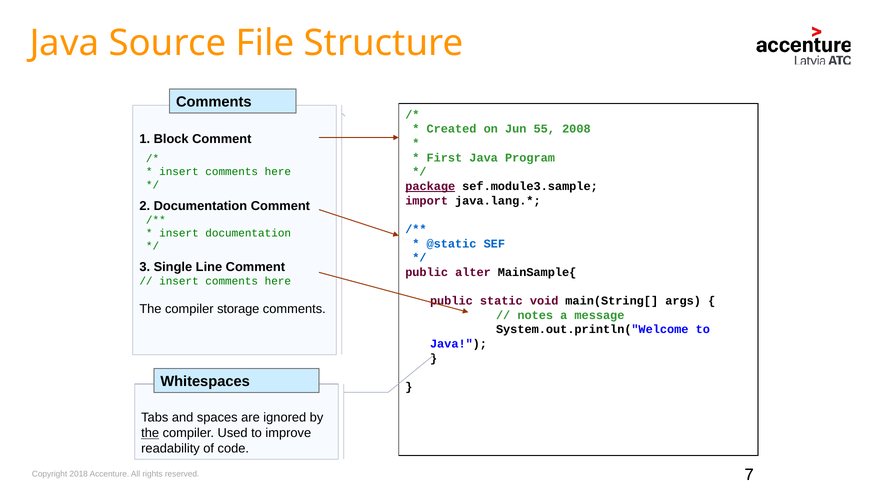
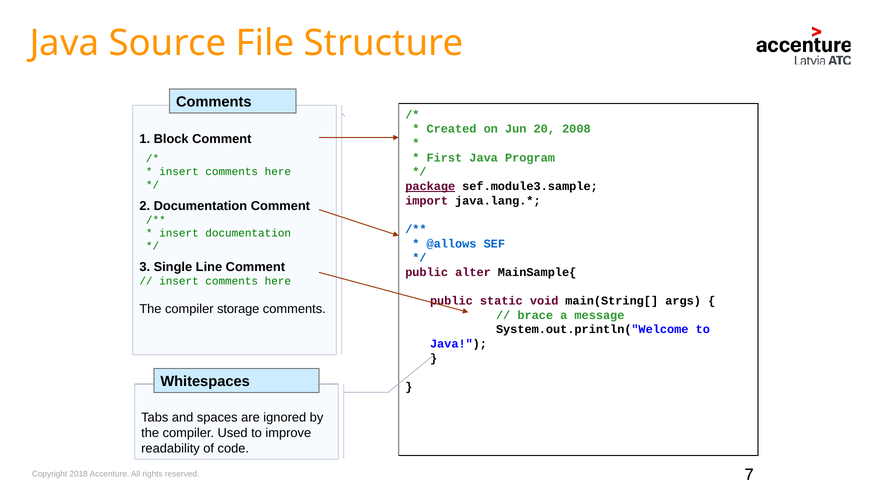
55: 55 -> 20
@static: @static -> @allows
notes: notes -> brace
the at (150, 433) underline: present -> none
